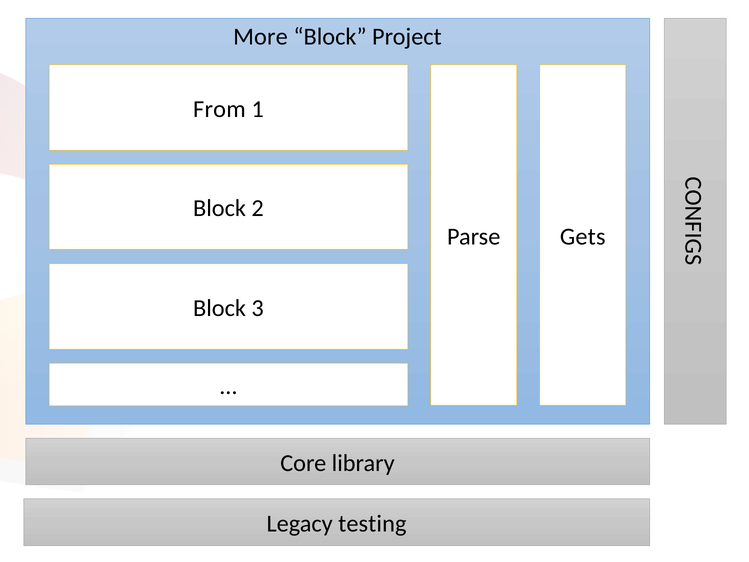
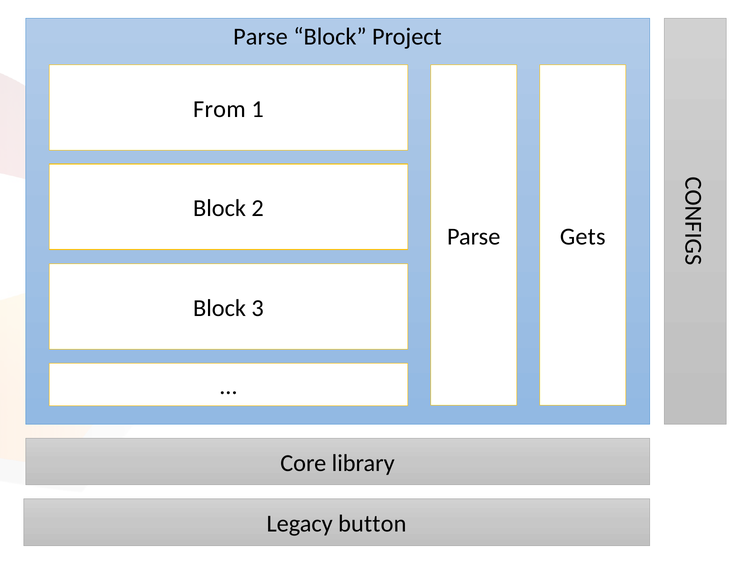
More at (260, 37): More -> Parse
testing: testing -> button
